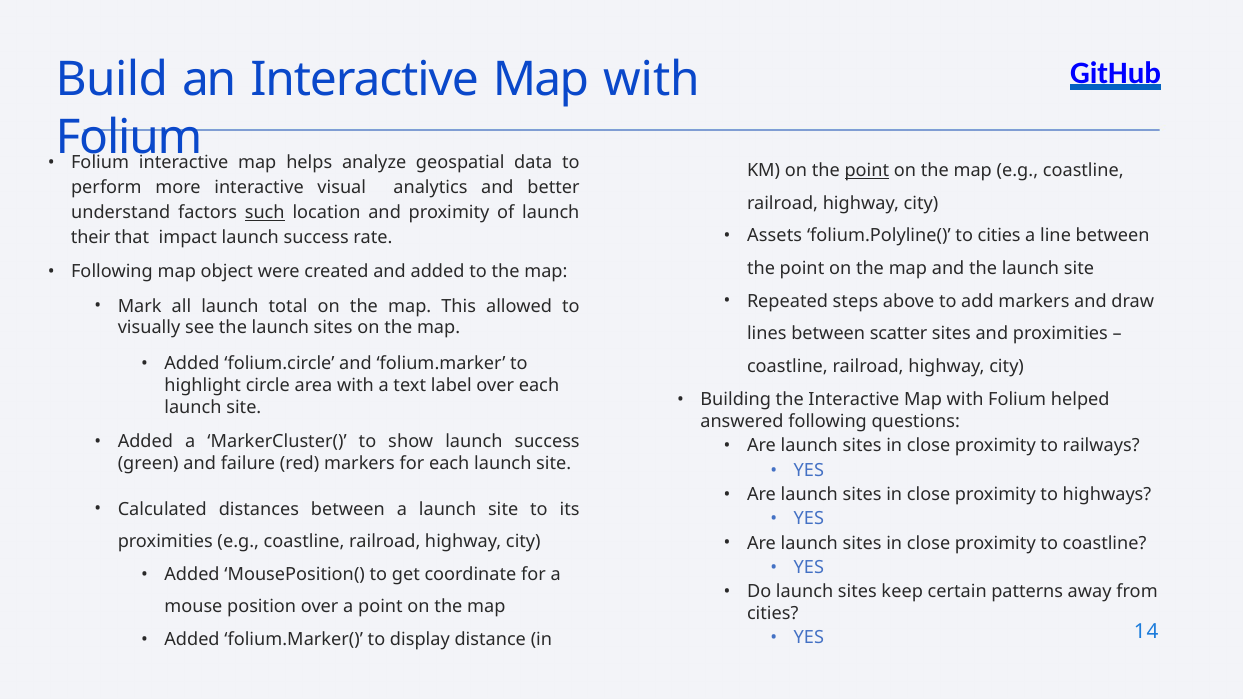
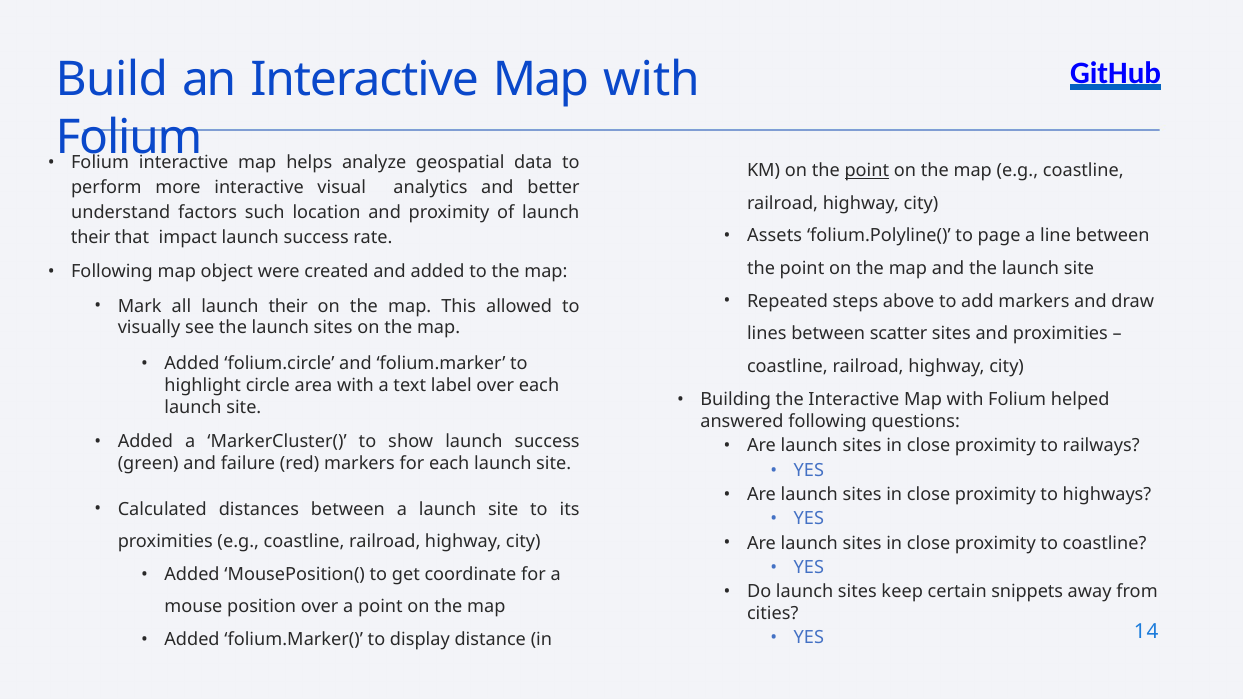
such underline: present -> none
to cities: cities -> page
all launch total: total -> their
patterns: patterns -> snippets
